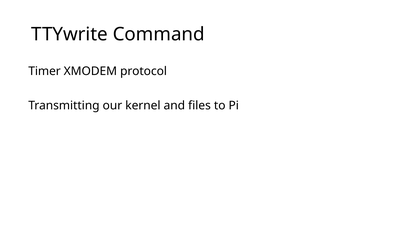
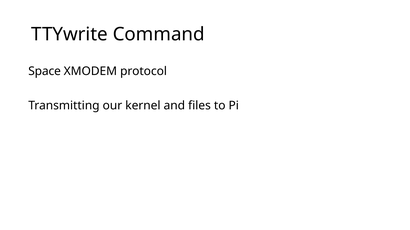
Timer: Timer -> Space
